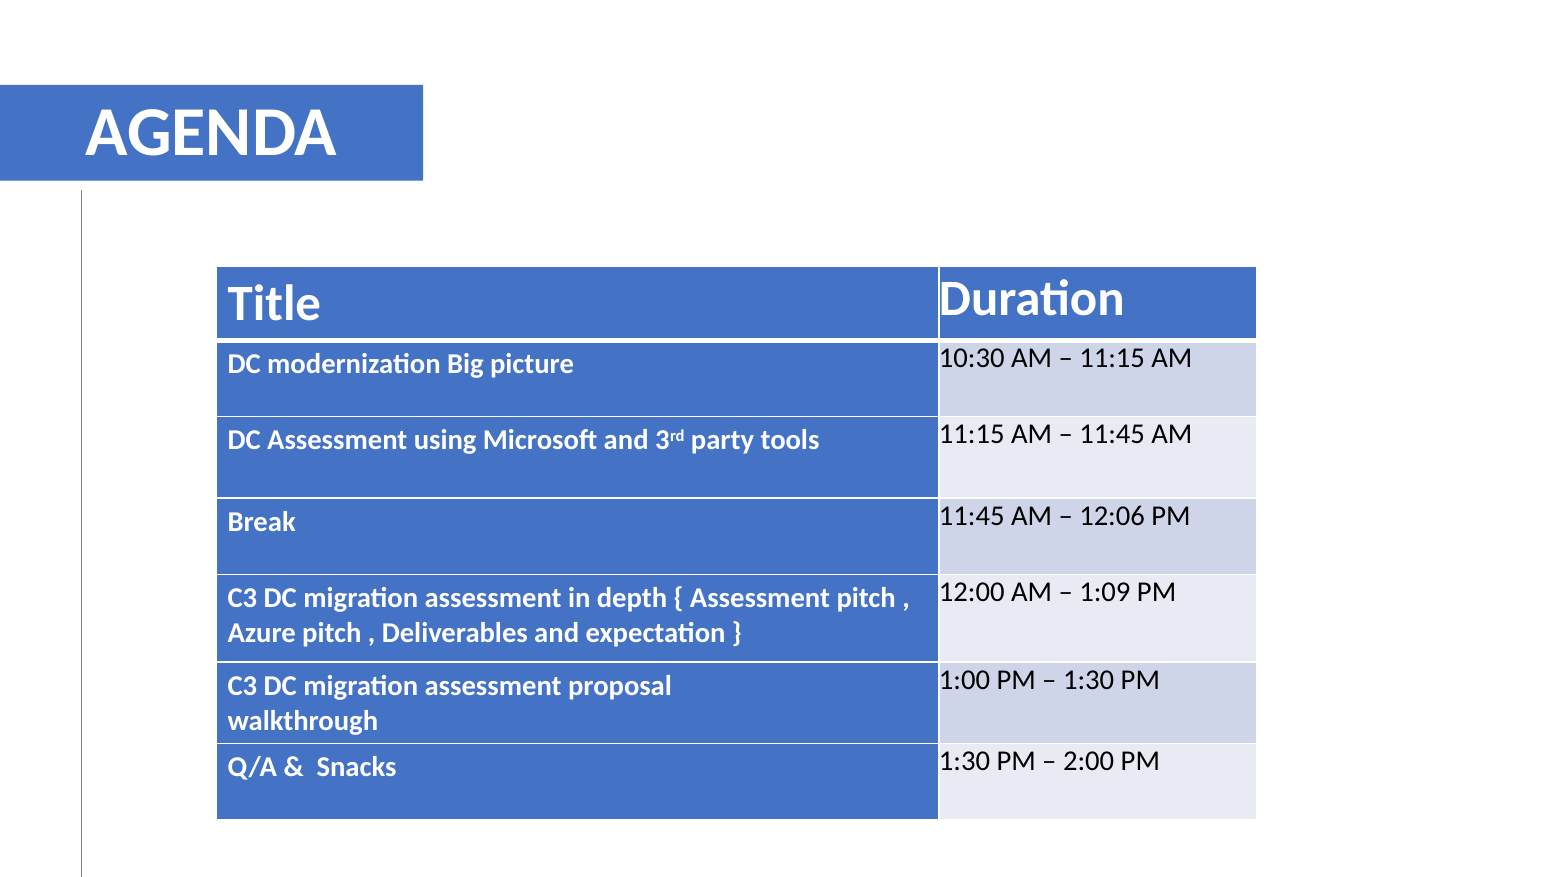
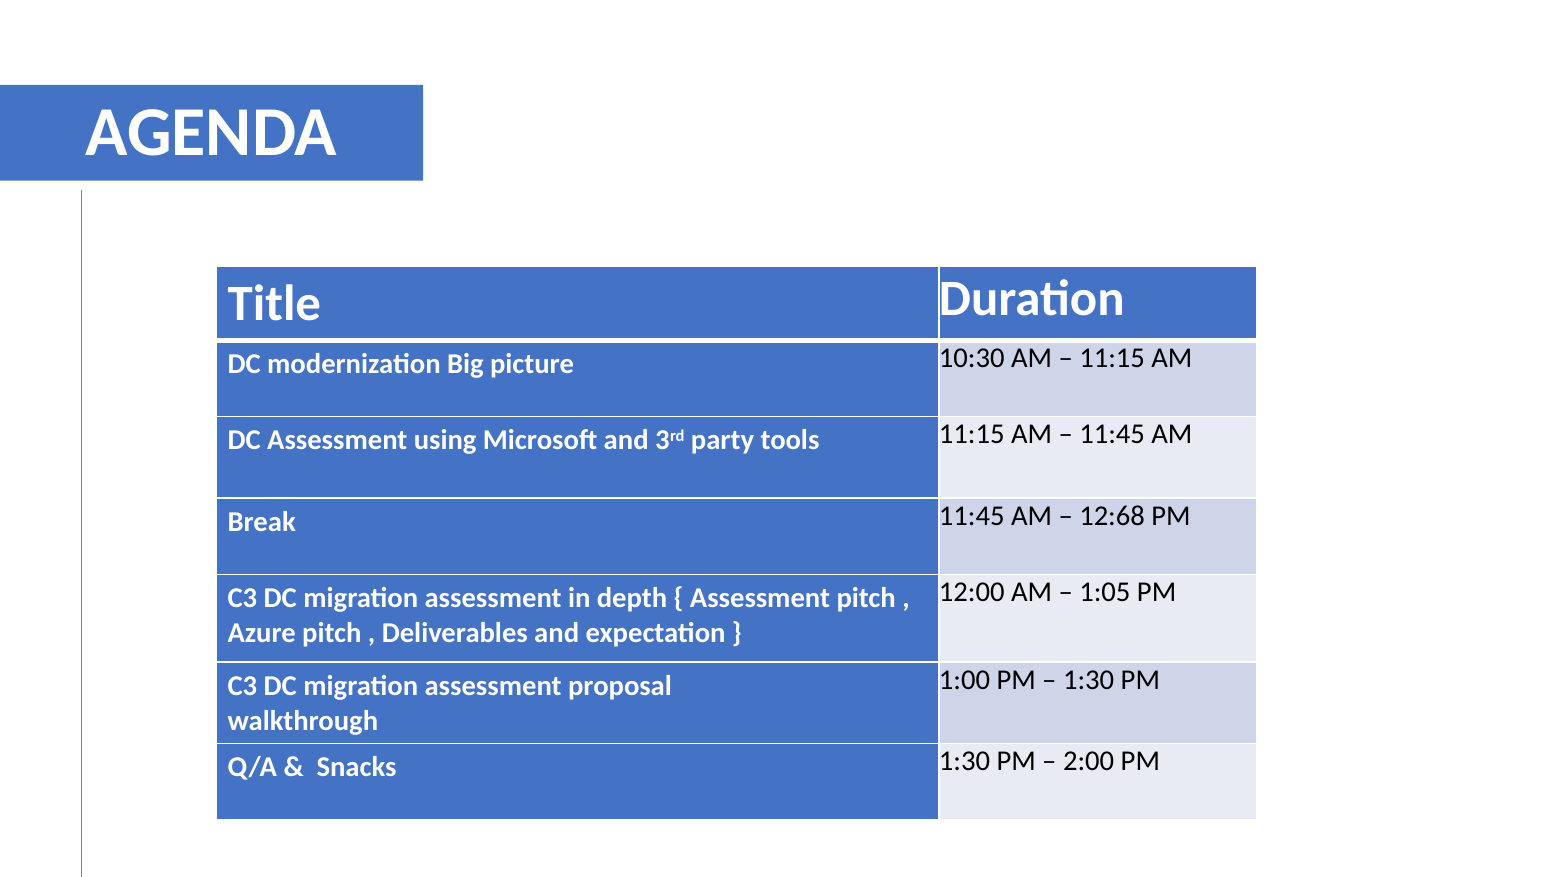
12:06: 12:06 -> 12:68
1:09: 1:09 -> 1:05
